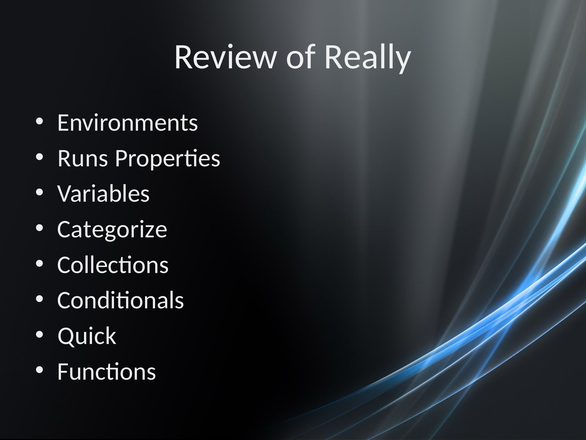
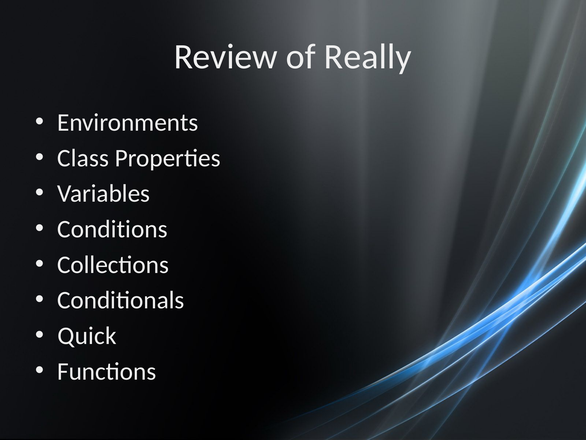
Runs: Runs -> Class
Categorize: Categorize -> Conditions
